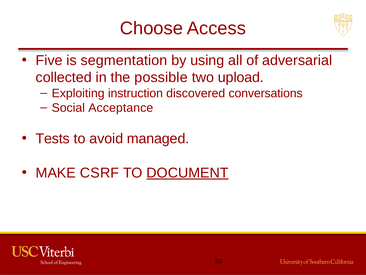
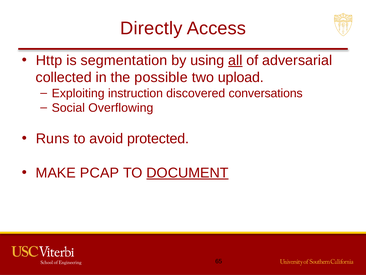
Choose: Choose -> Directly
Five: Five -> Http
all underline: none -> present
Acceptance: Acceptance -> Overflowing
Tests: Tests -> Runs
managed: managed -> protected
CSRF: CSRF -> PCAP
